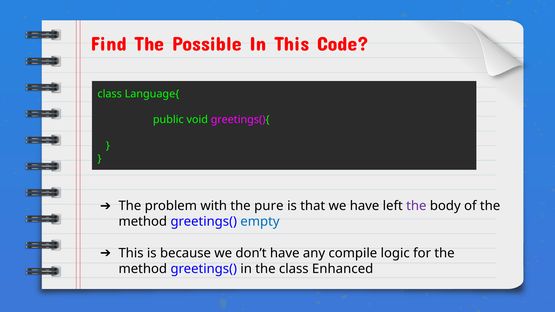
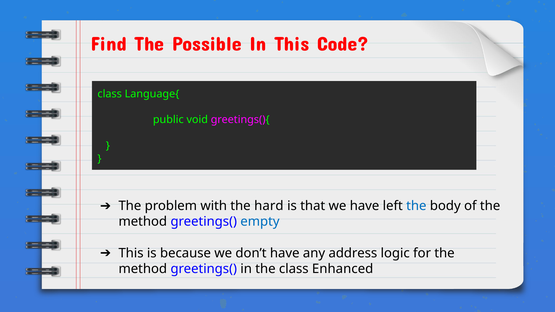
pure: pure -> hard
the at (416, 206) colour: purple -> blue
compile: compile -> address
